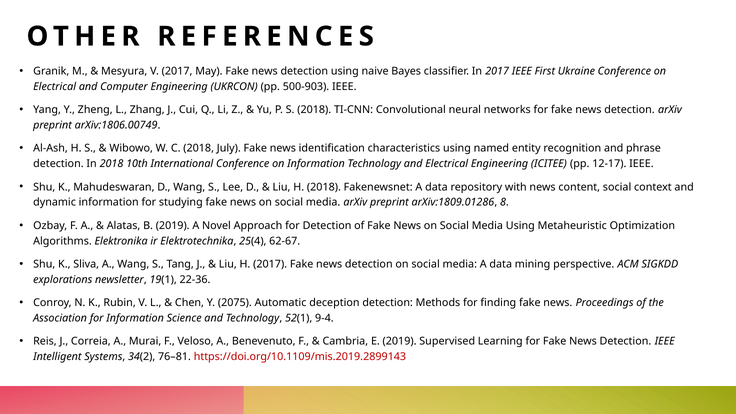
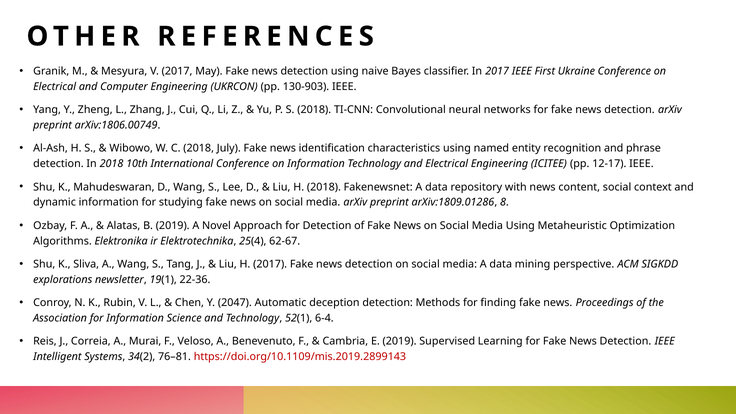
500-903: 500-903 -> 130-903
2075: 2075 -> 2047
9-4: 9-4 -> 6-4
